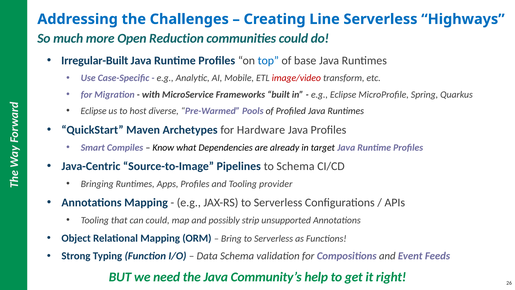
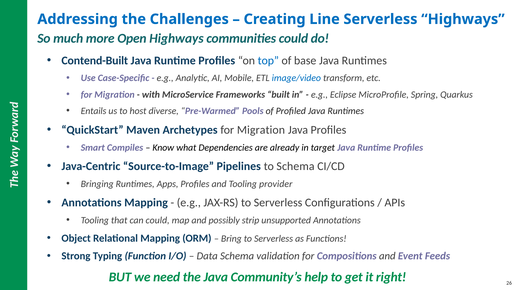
Open Reduction: Reduction -> Highways
Irregular-Built: Irregular-Built -> Contend-Built
image/video colour: red -> blue
Eclipse at (94, 111): Eclipse -> Entails
Archetypes for Hardware: Hardware -> Migration
